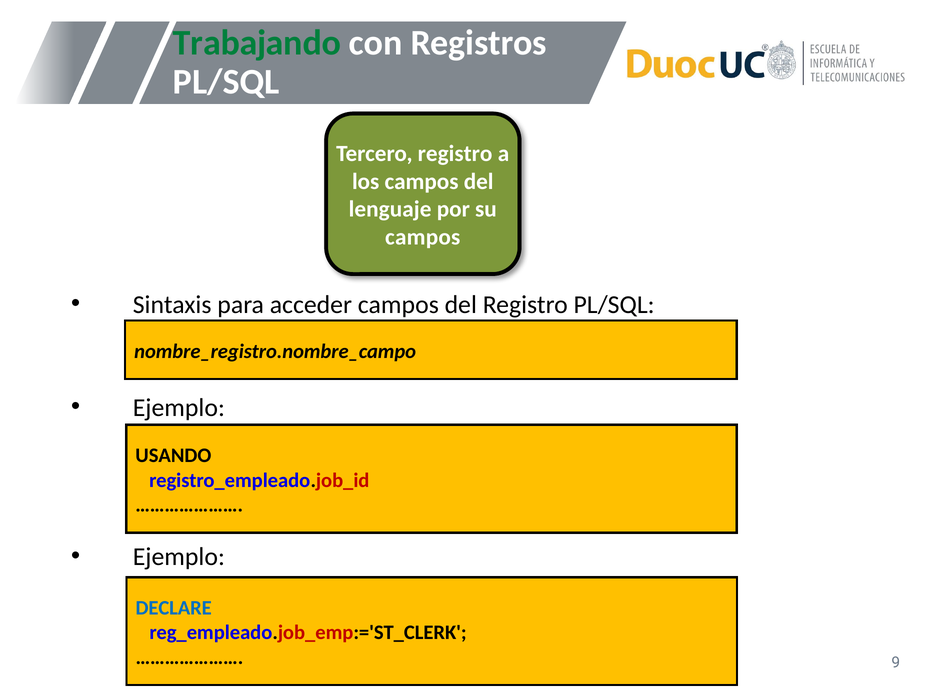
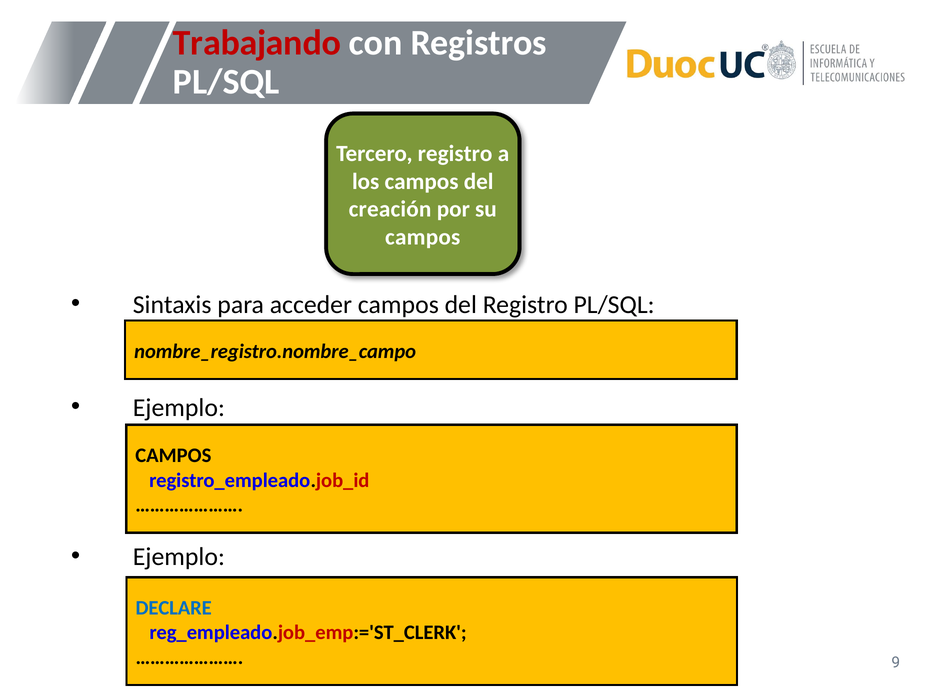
Trabajando colour: green -> red
lenguaje: lenguaje -> creación
USANDO at (173, 456): USANDO -> CAMPOS
